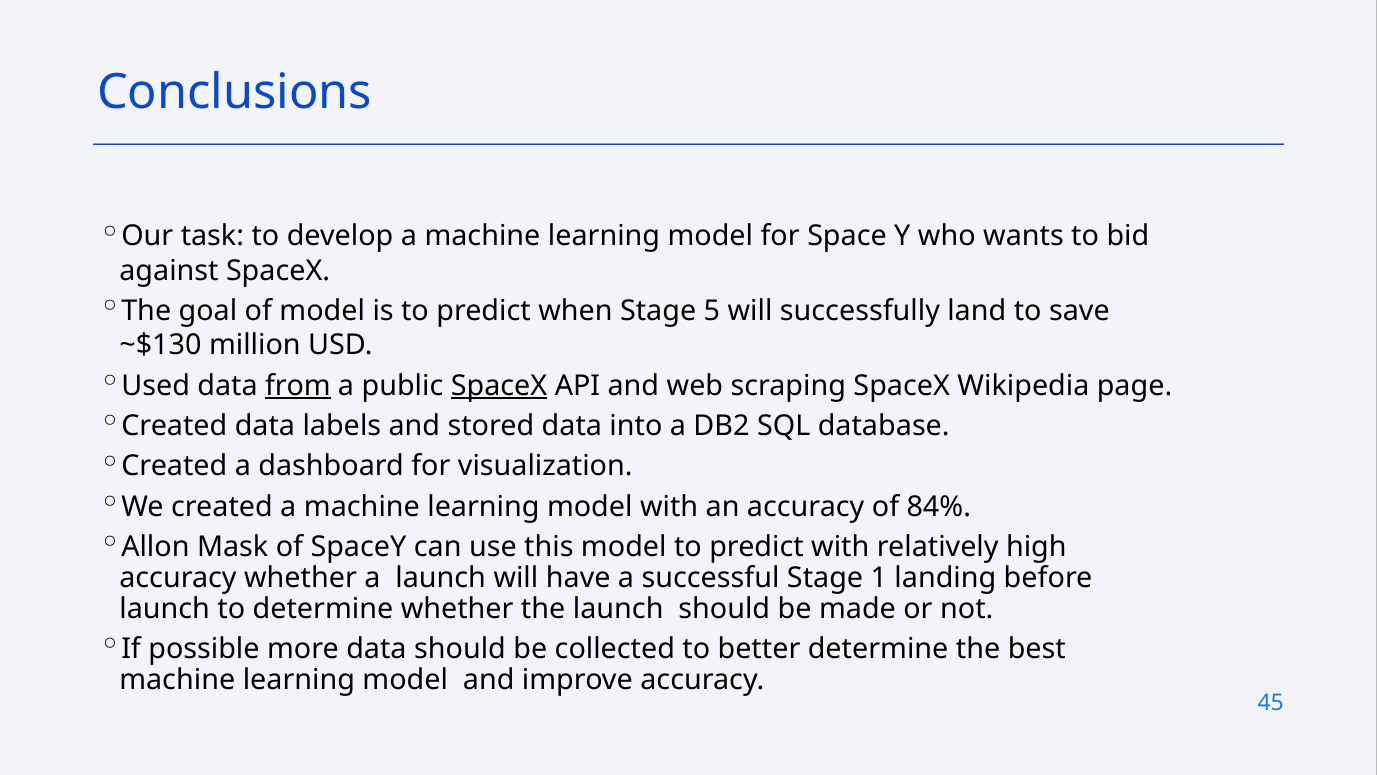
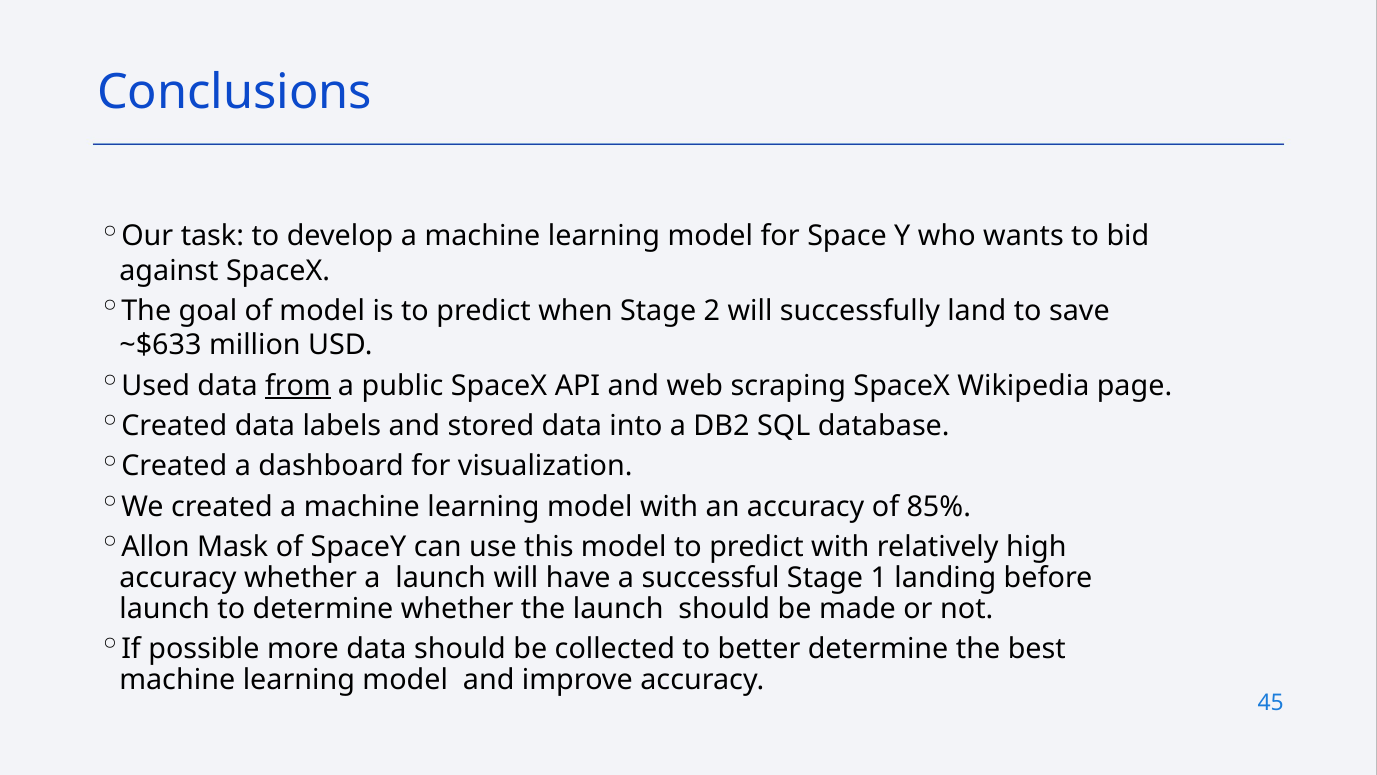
5: 5 -> 2
~$130: ~$130 -> ~$633
SpaceX at (499, 386) underline: present -> none
84%: 84% -> 85%
